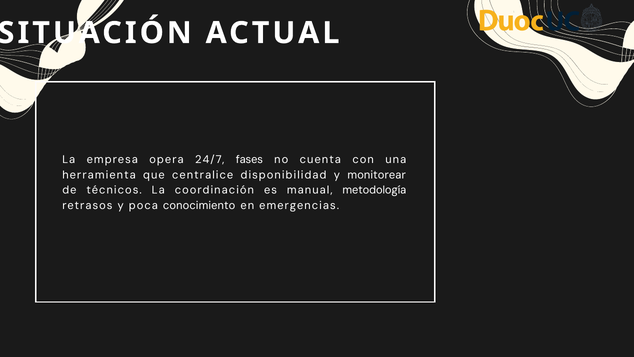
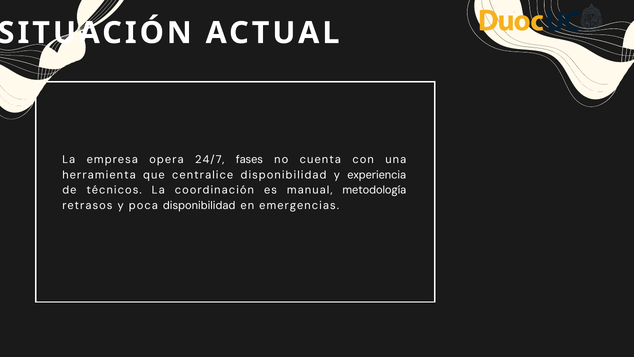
monitorear: monitorear -> experiencia
poca conocimiento: conocimiento -> disponibilidad
